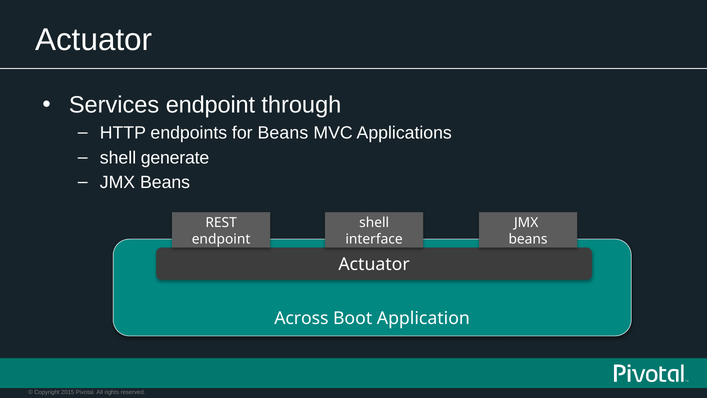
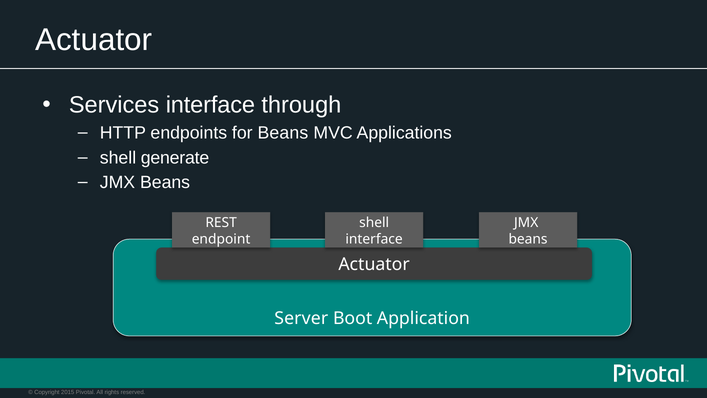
Services endpoint: endpoint -> interface
Across: Across -> Server
